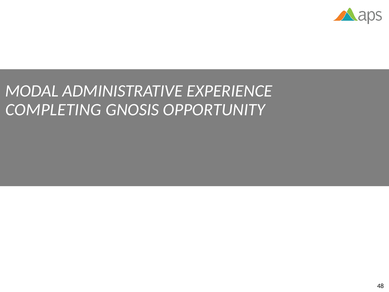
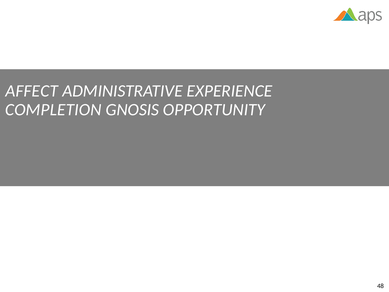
MODAL: MODAL -> AFFECT
COMPLETING: COMPLETING -> COMPLETION
